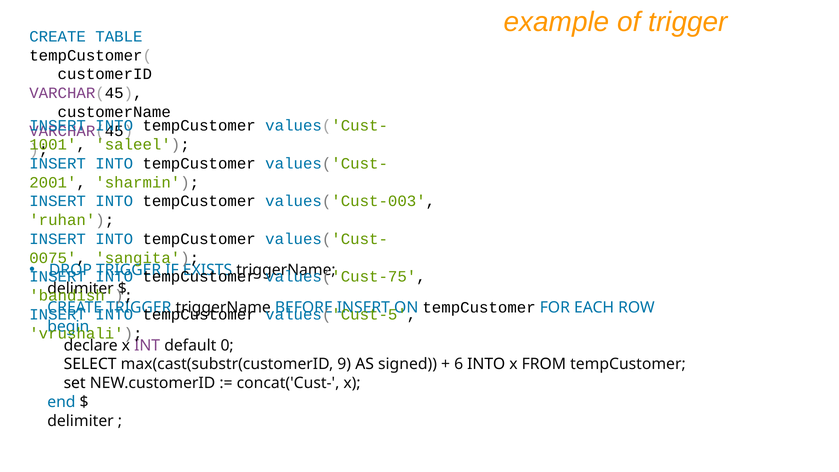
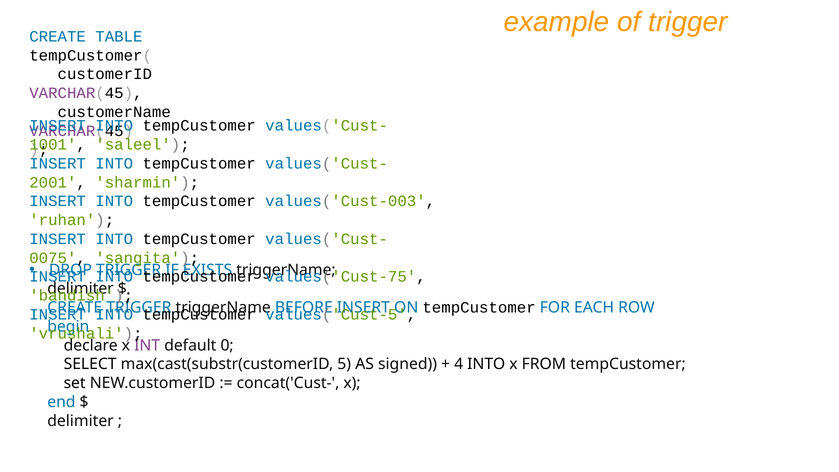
9: 9 -> 5
6: 6 -> 4
